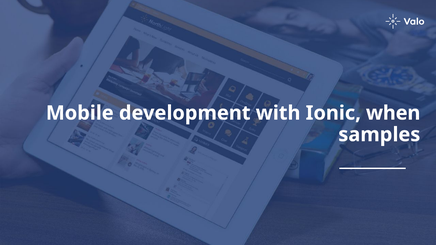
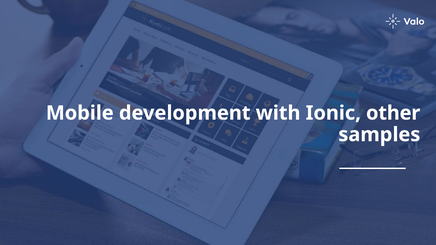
when: when -> other
